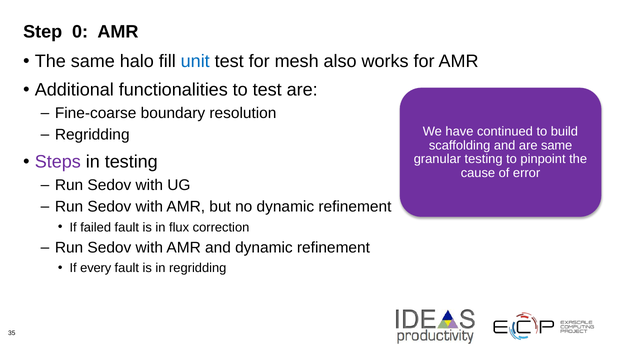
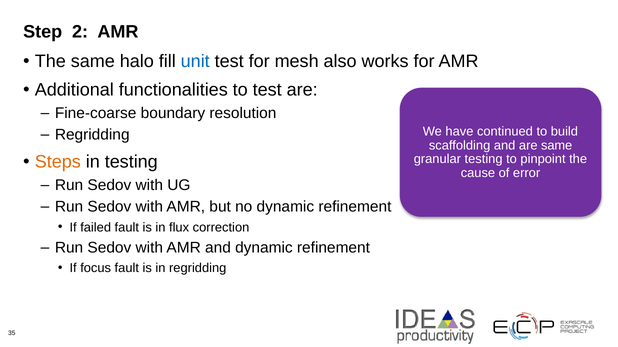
0: 0 -> 2
Steps colour: purple -> orange
every: every -> focus
